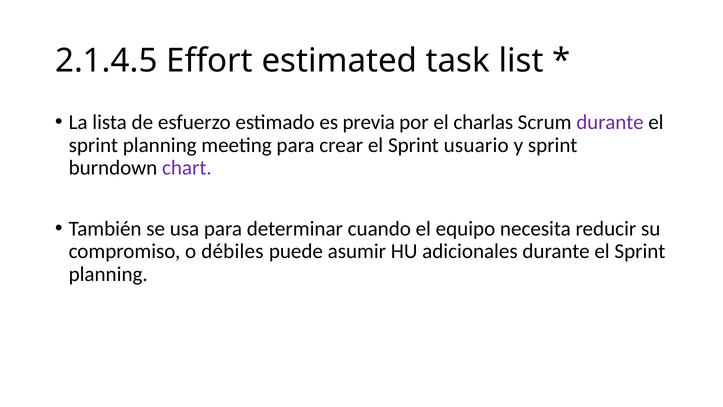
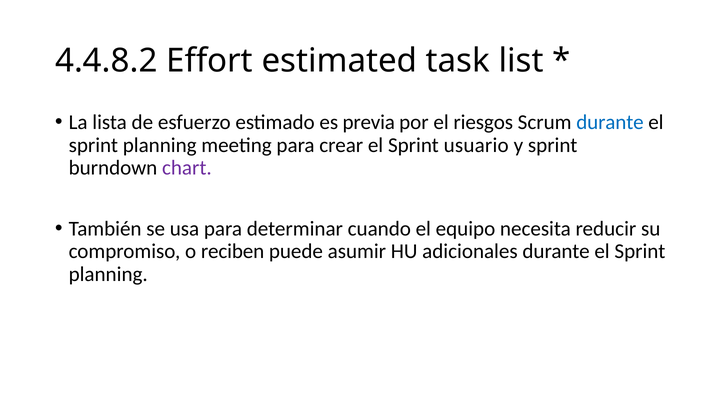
2.1.4.5: 2.1.4.5 -> 4.4.8.2
charlas: charlas -> riesgos
durante at (610, 122) colour: purple -> blue
débiles: débiles -> reciben
